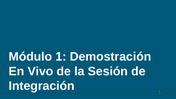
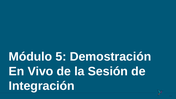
1: 1 -> 5
